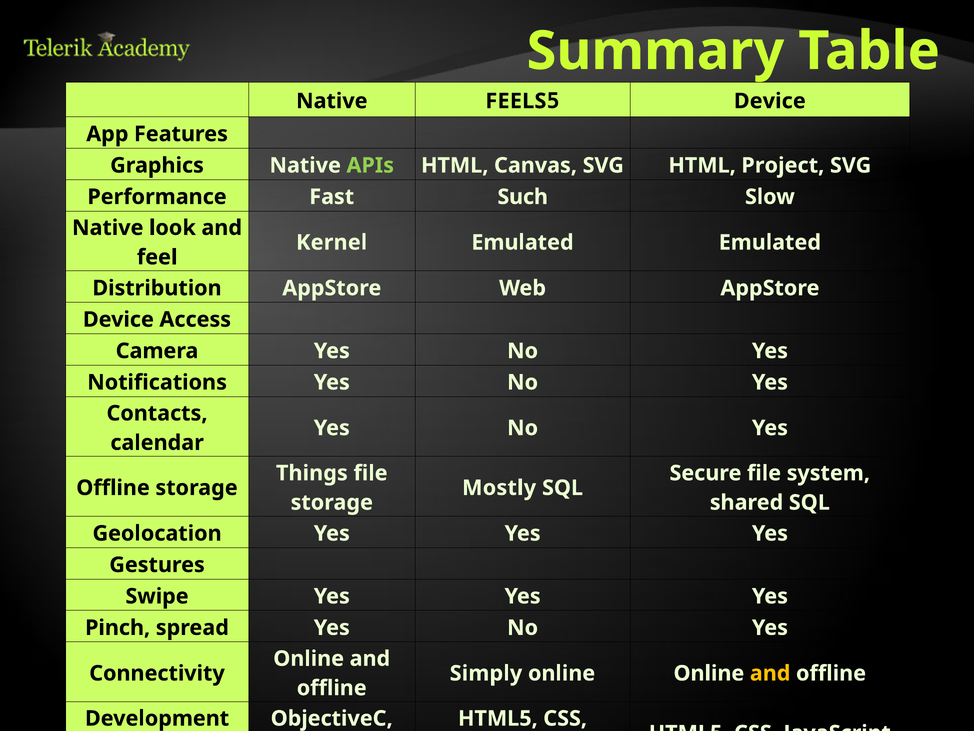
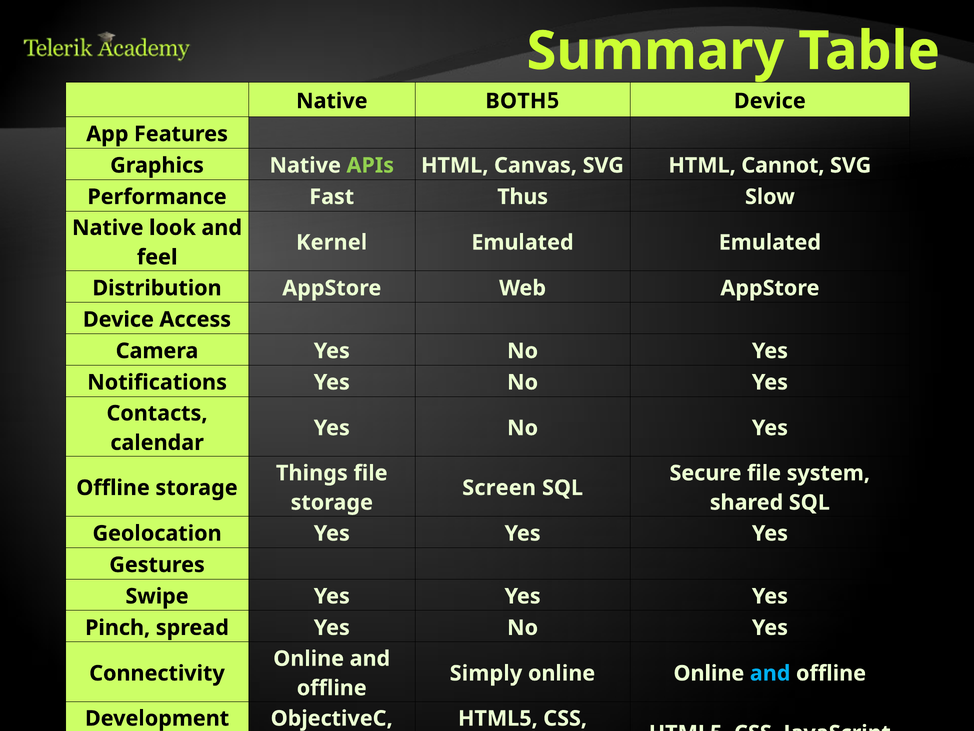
FEELS: FEELS -> BOTH
Project: Project -> Cannot
Such: Such -> Thus
Mostly: Mostly -> Screen
and at (770, 673) colour: yellow -> light blue
